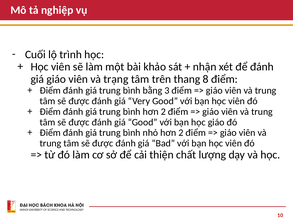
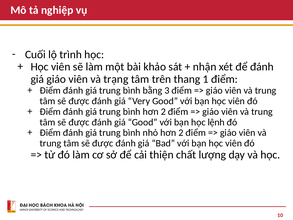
8: 8 -> 1
học giáo: giáo -> lệnh
